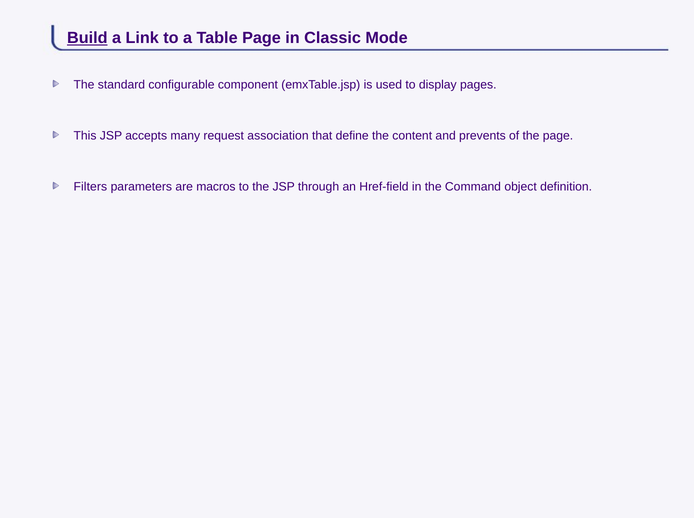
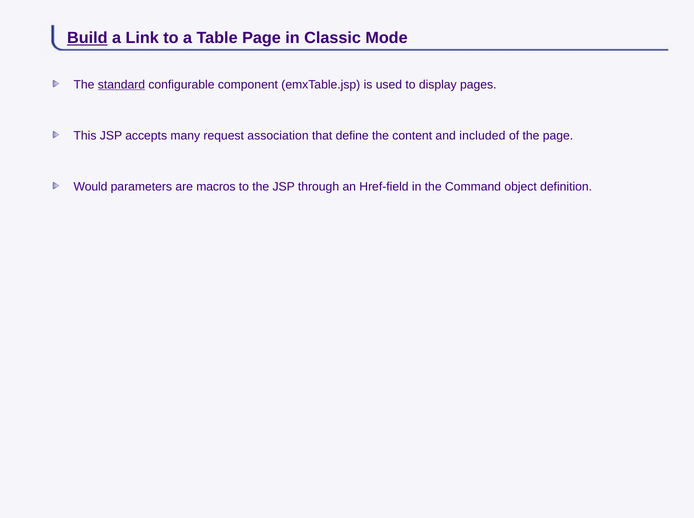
standard underline: none -> present
prevents: prevents -> included
Filters: Filters -> Would
